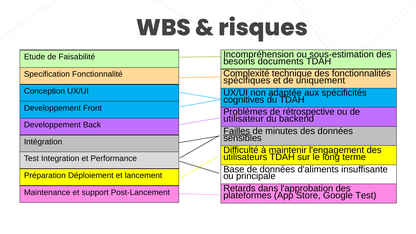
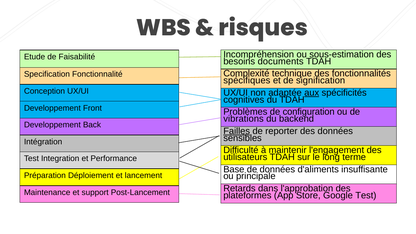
uniquement: uniquement -> signification
aux underline: none -> present
rétrospective: rétrospective -> configuration
utilisateur: utilisateur -> vibrations
minutes: minutes -> reporter
